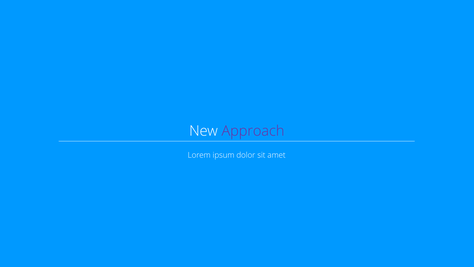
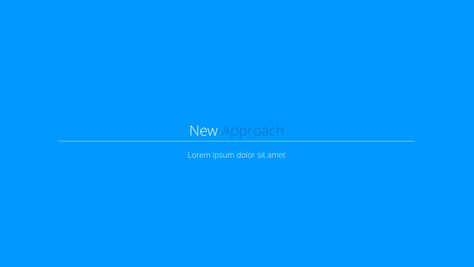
Approach colour: purple -> blue
